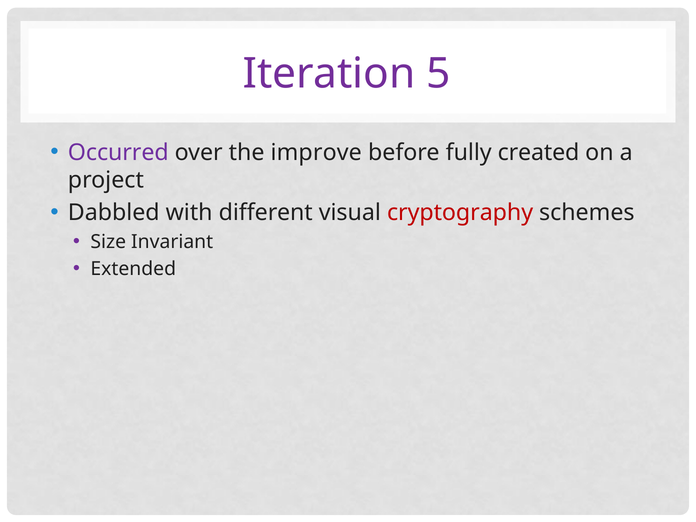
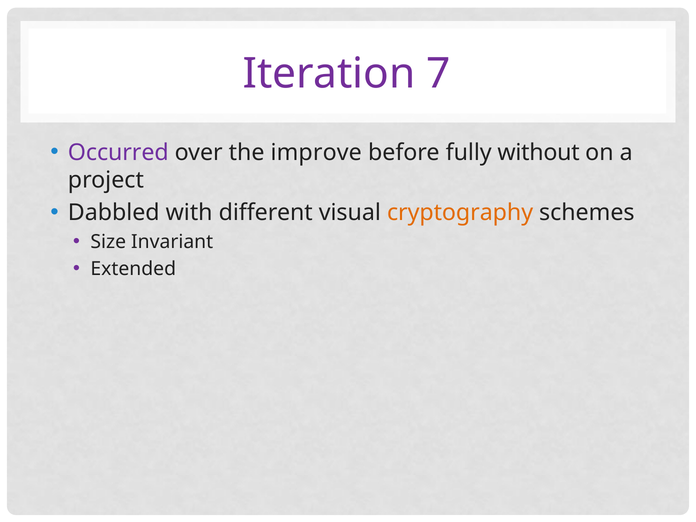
5: 5 -> 7
created: created -> without
cryptography colour: red -> orange
